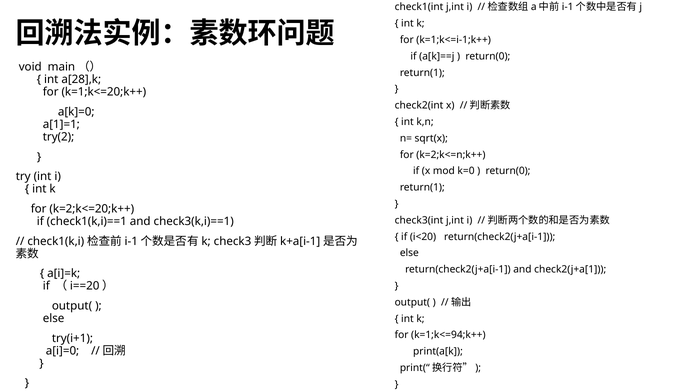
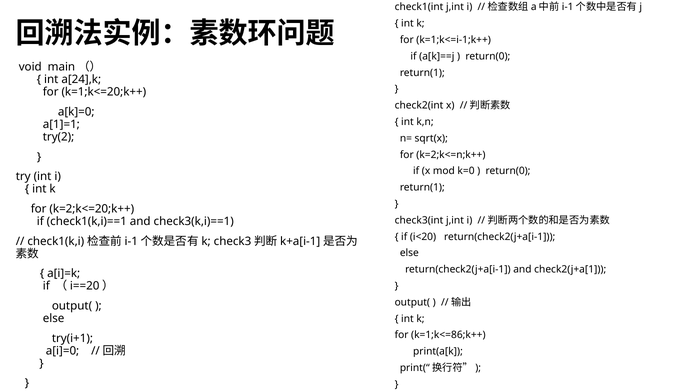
a[28],k: a[28],k -> a[24],k
k=1;k<=94;k++: k=1;k<=94;k++ -> k=1;k<=86;k++
